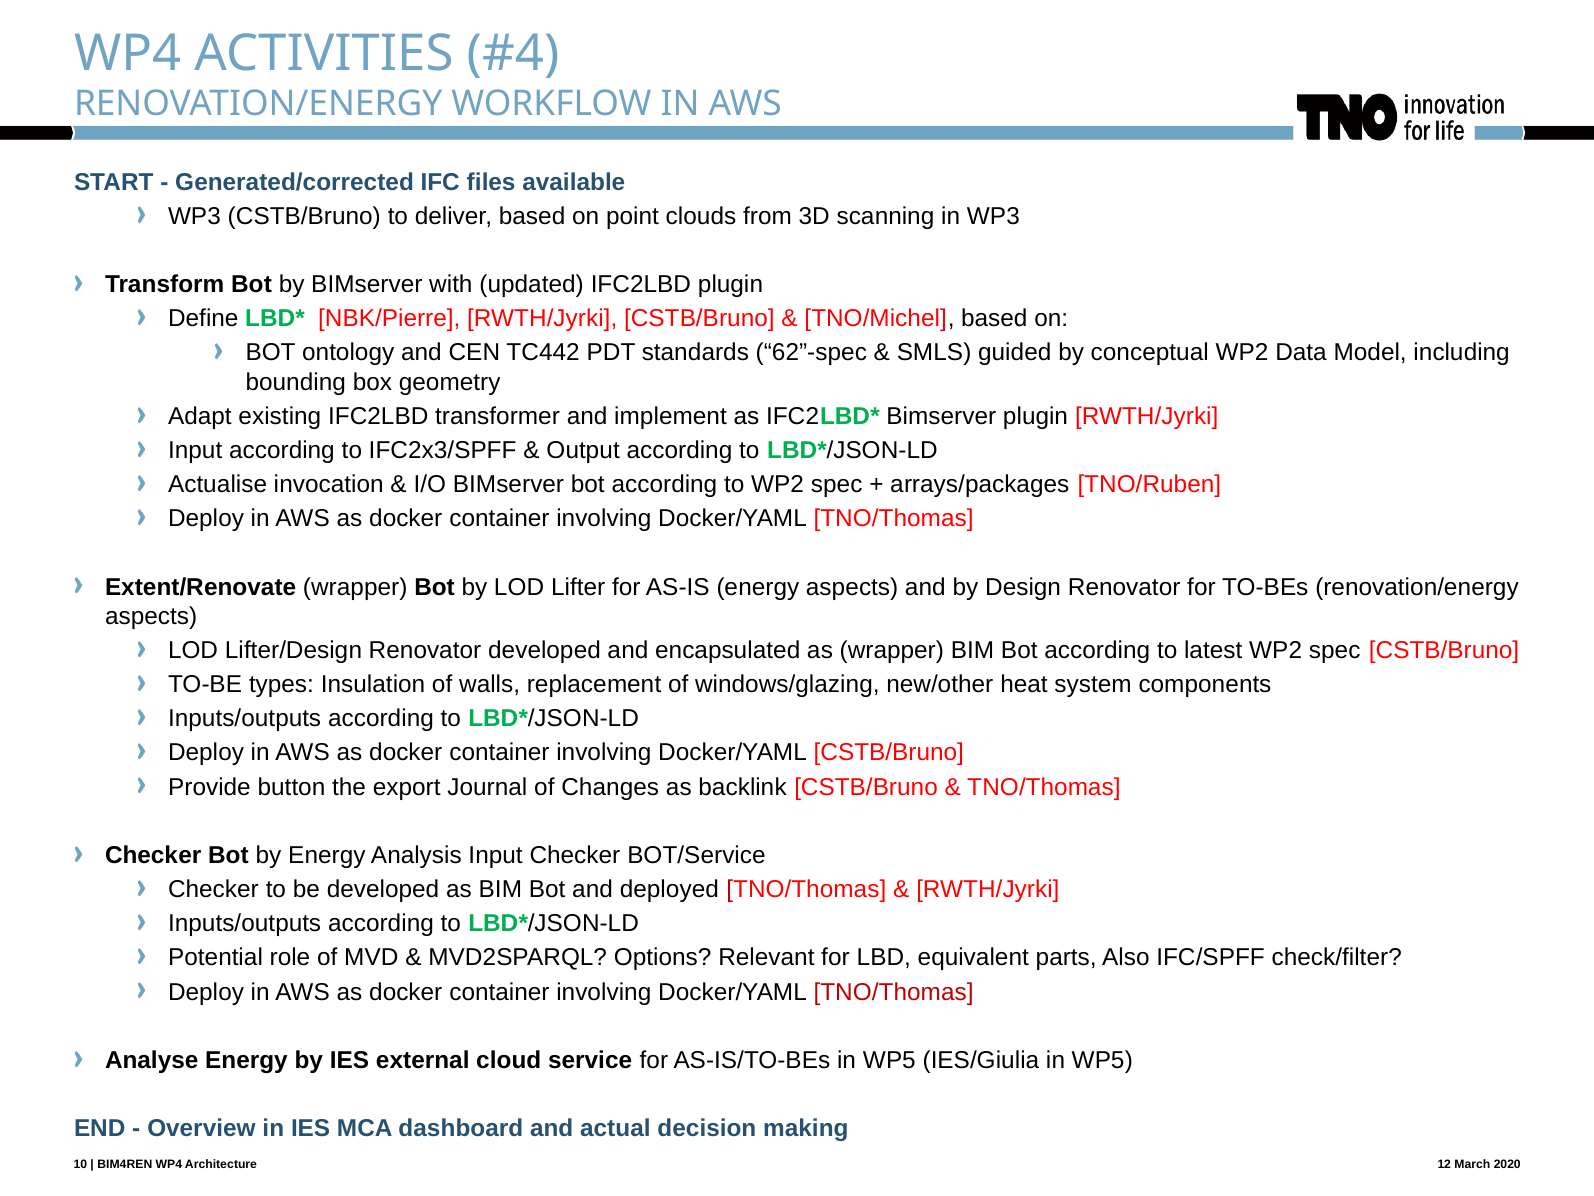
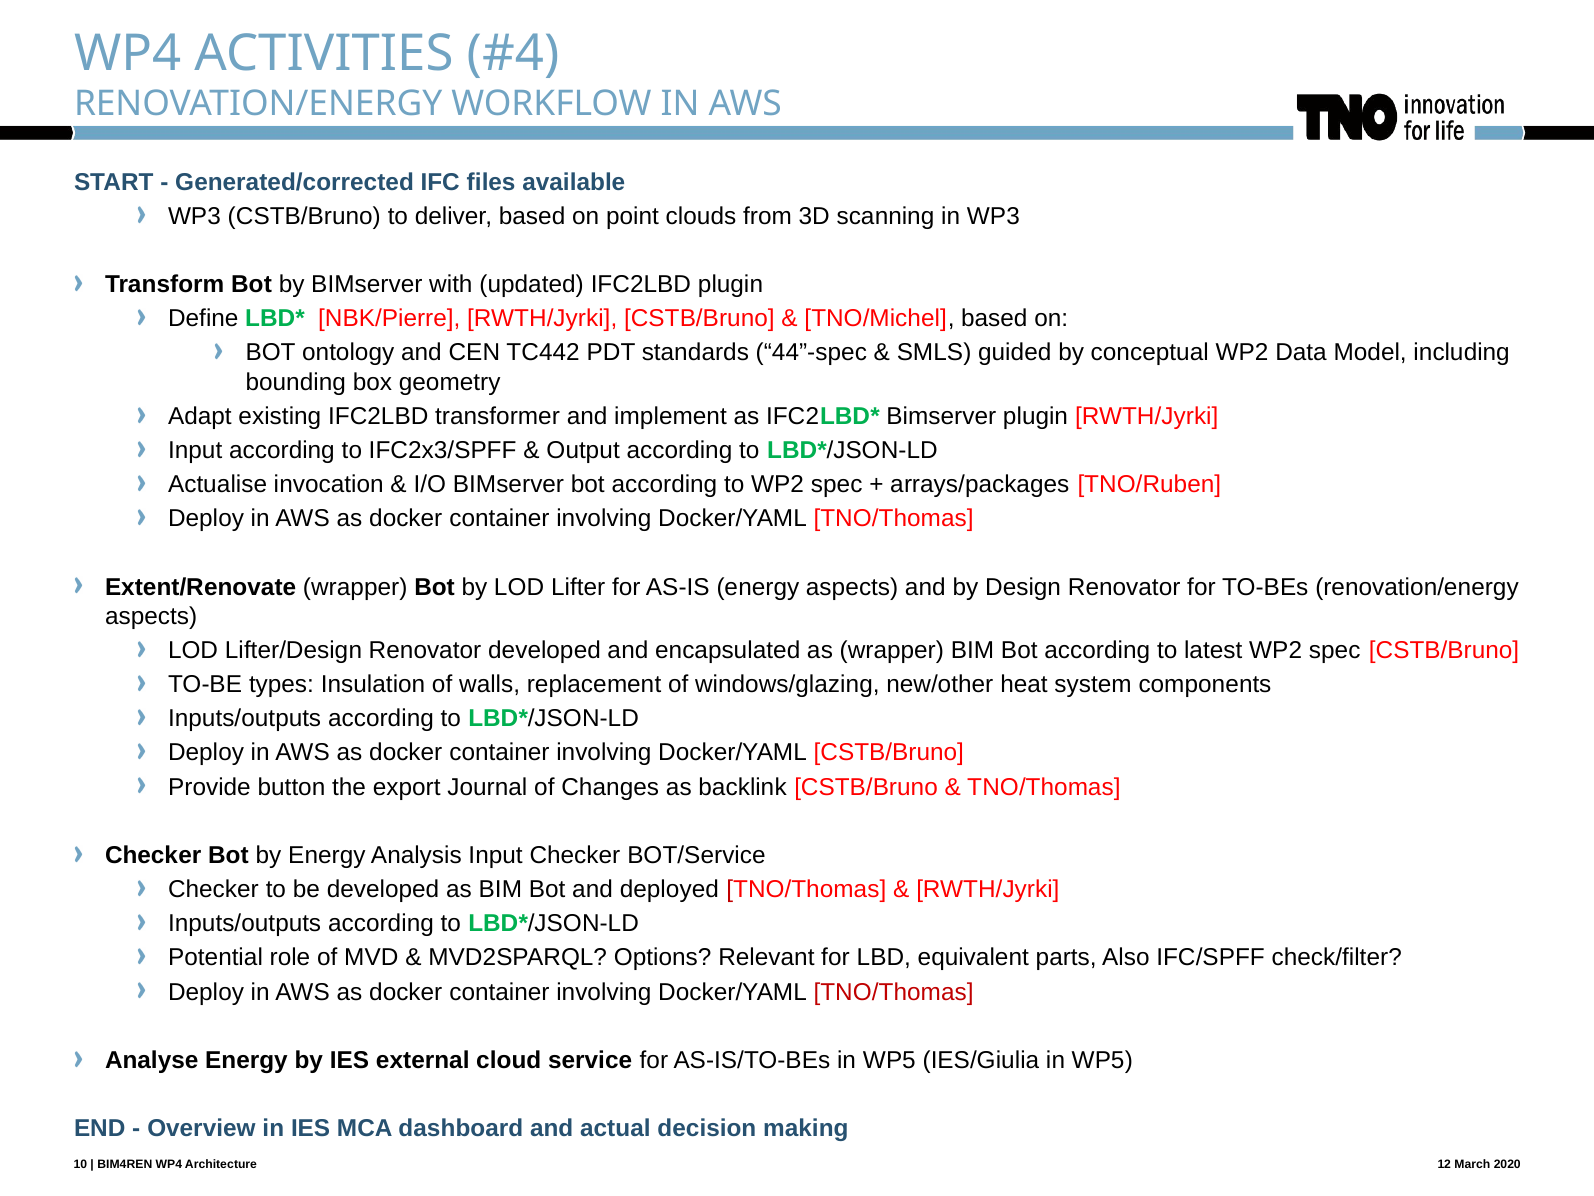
62”-spec: 62”-spec -> 44”-spec
